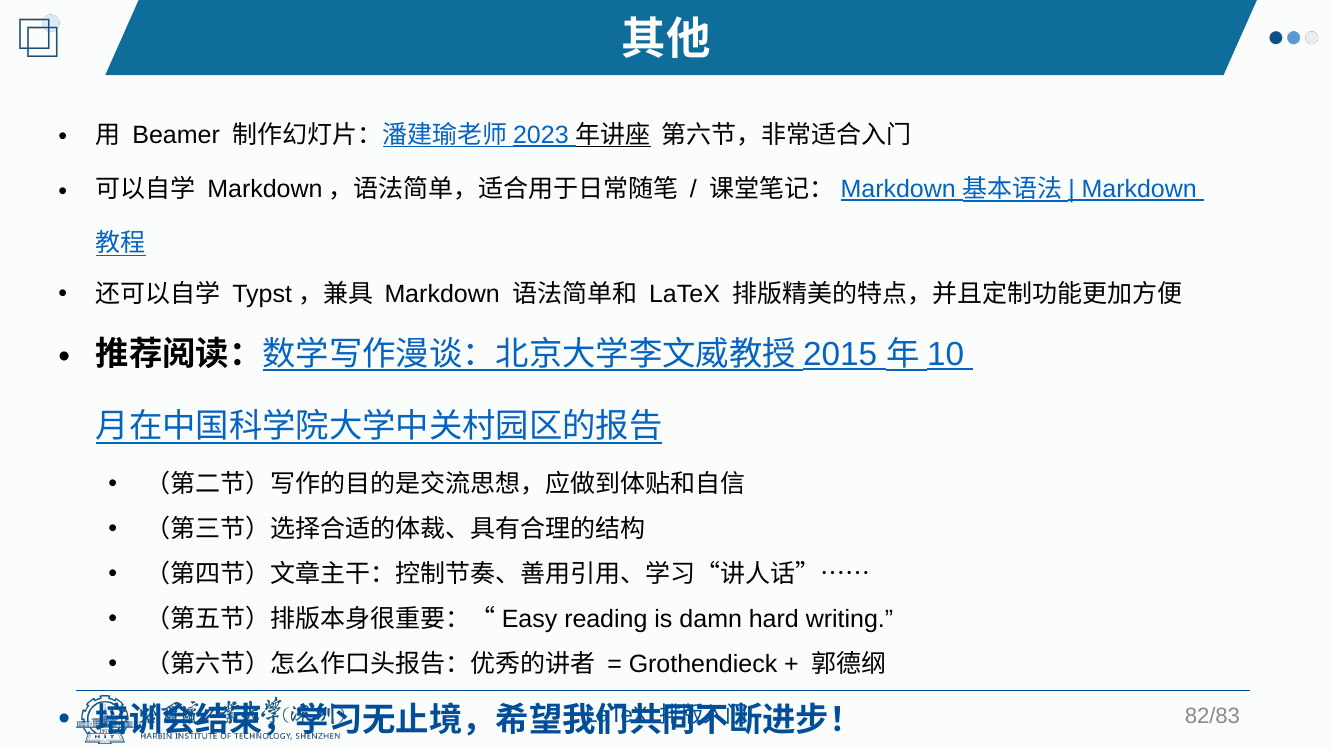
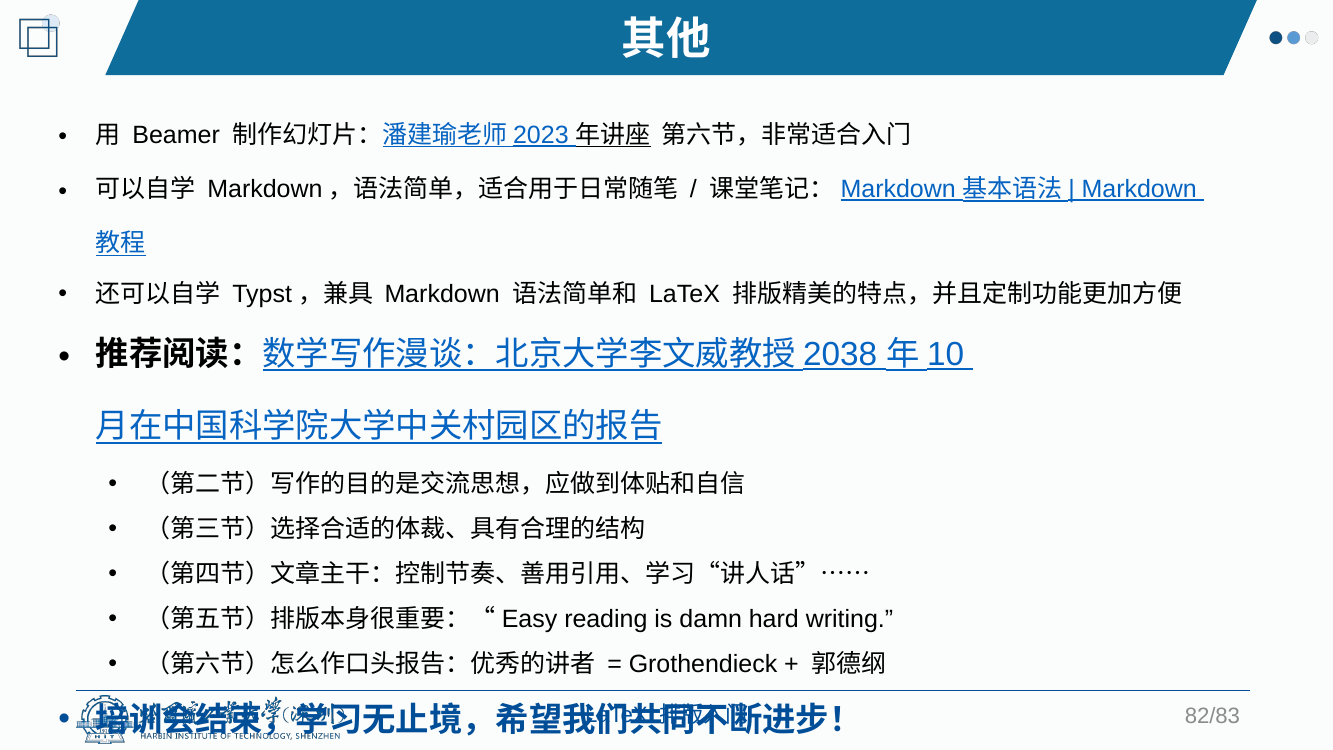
2015: 2015 -> 2038
